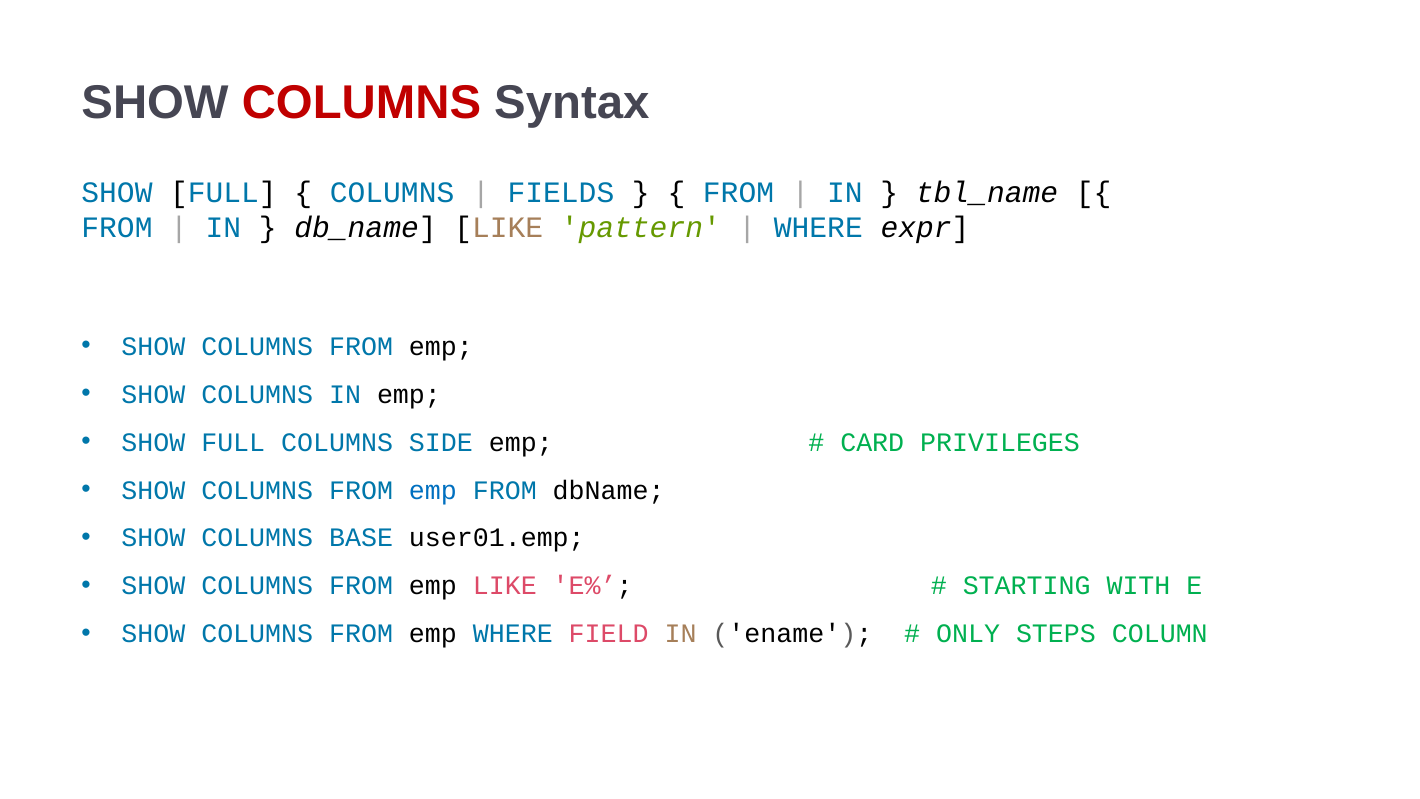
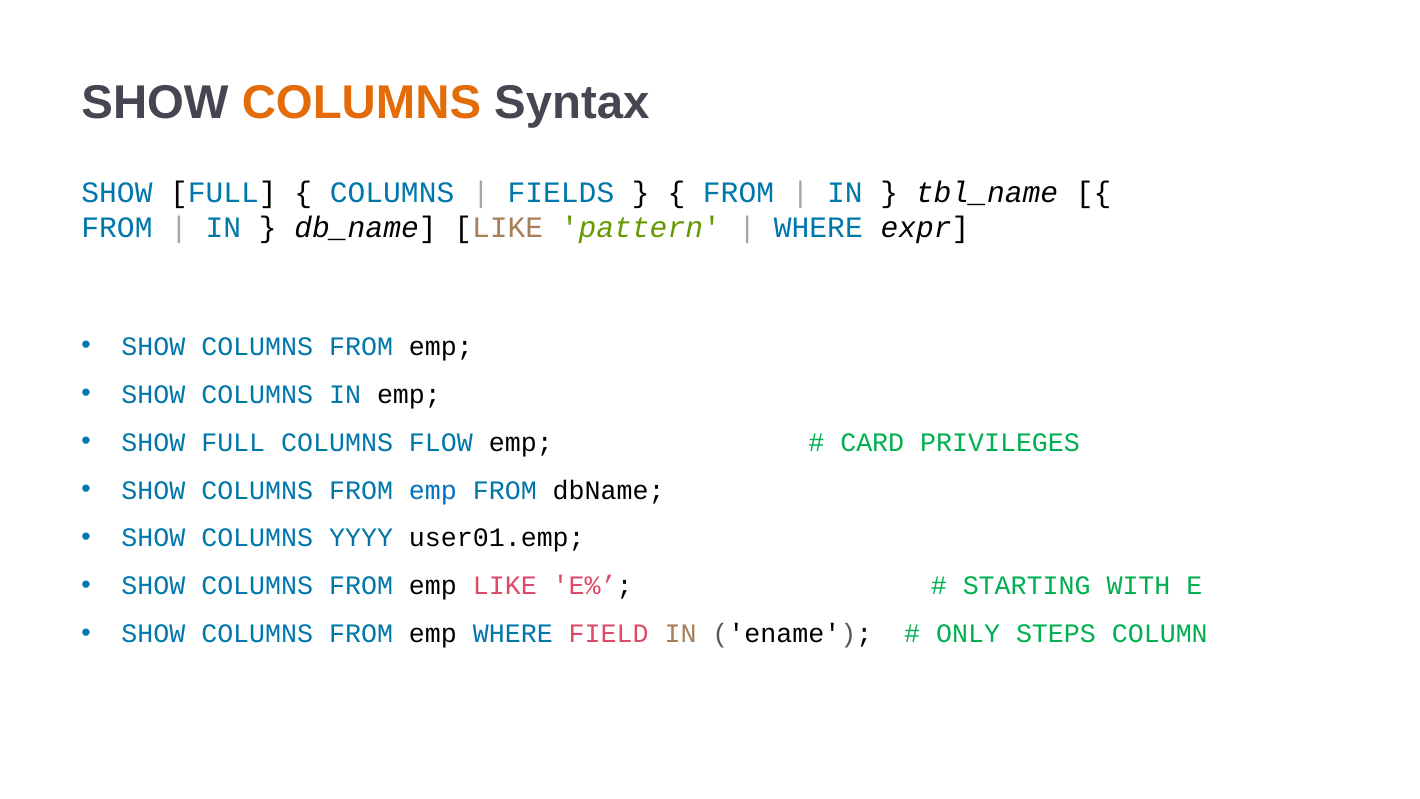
COLUMNS at (361, 103) colour: red -> orange
SIDE: SIDE -> FLOW
BASE: BASE -> YYYY
